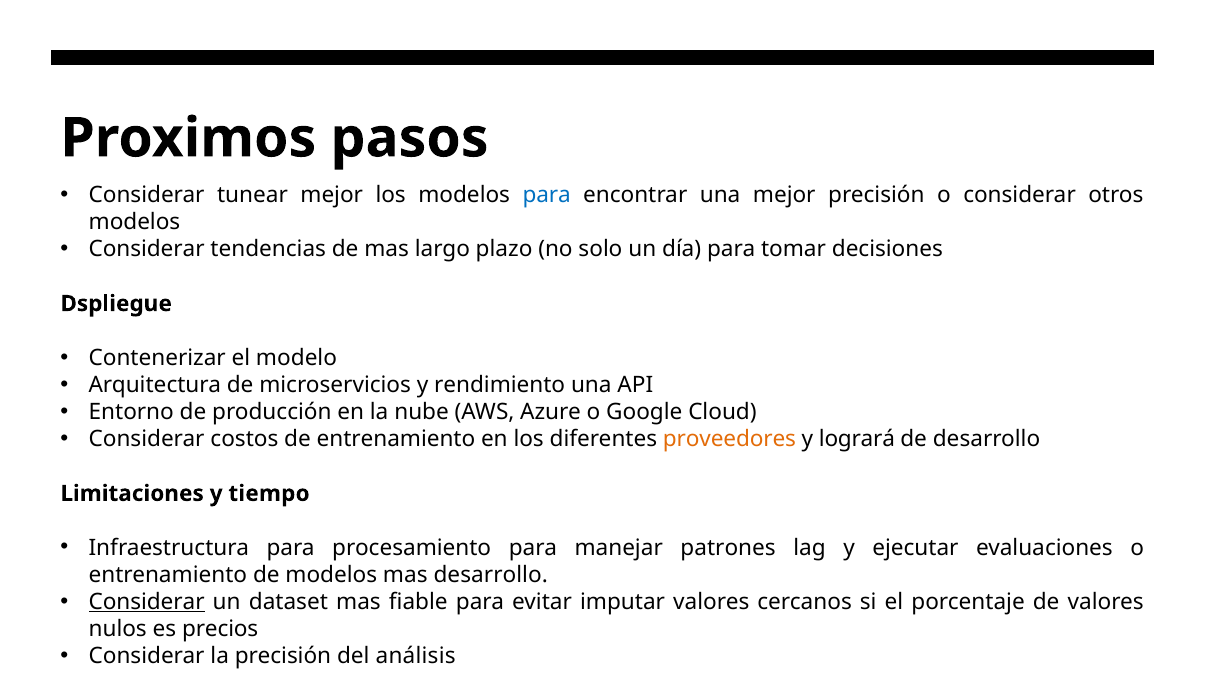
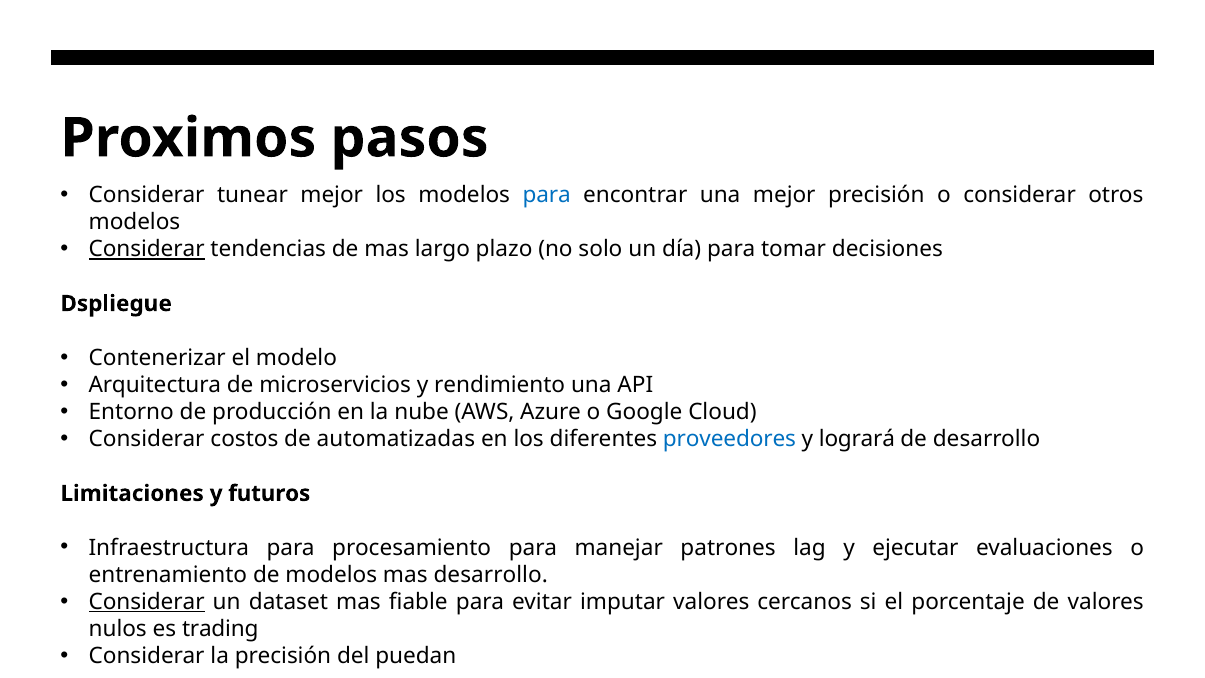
Considerar at (147, 249) underline: none -> present
de entrenamiento: entrenamiento -> automatizadas
proveedores colour: orange -> blue
tiempo: tiempo -> futuros
precios: precios -> trading
análisis: análisis -> puedan
